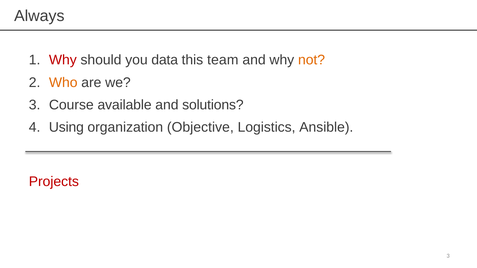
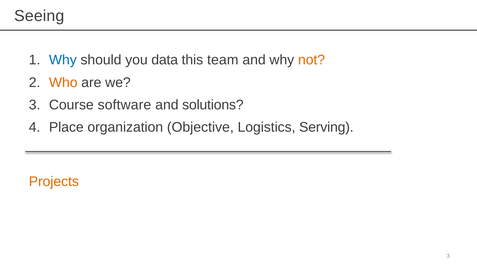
Always: Always -> Seeing
Why at (63, 60) colour: red -> blue
available: available -> software
Using: Using -> Place
Ansible: Ansible -> Serving
Projects colour: red -> orange
